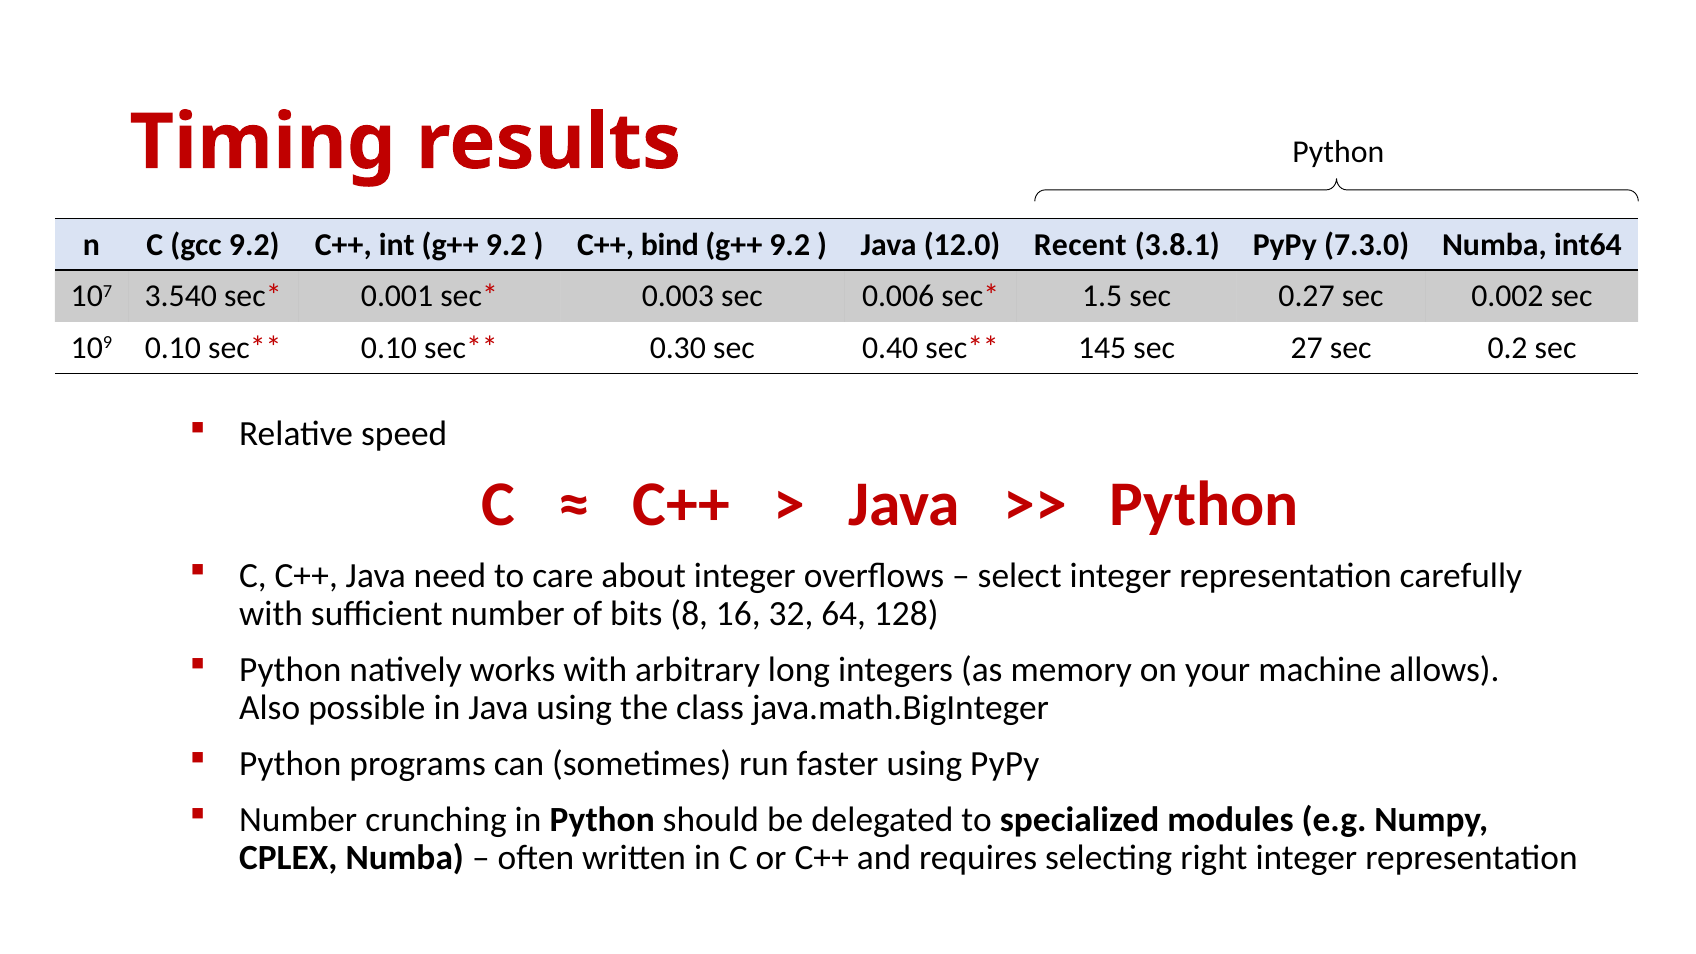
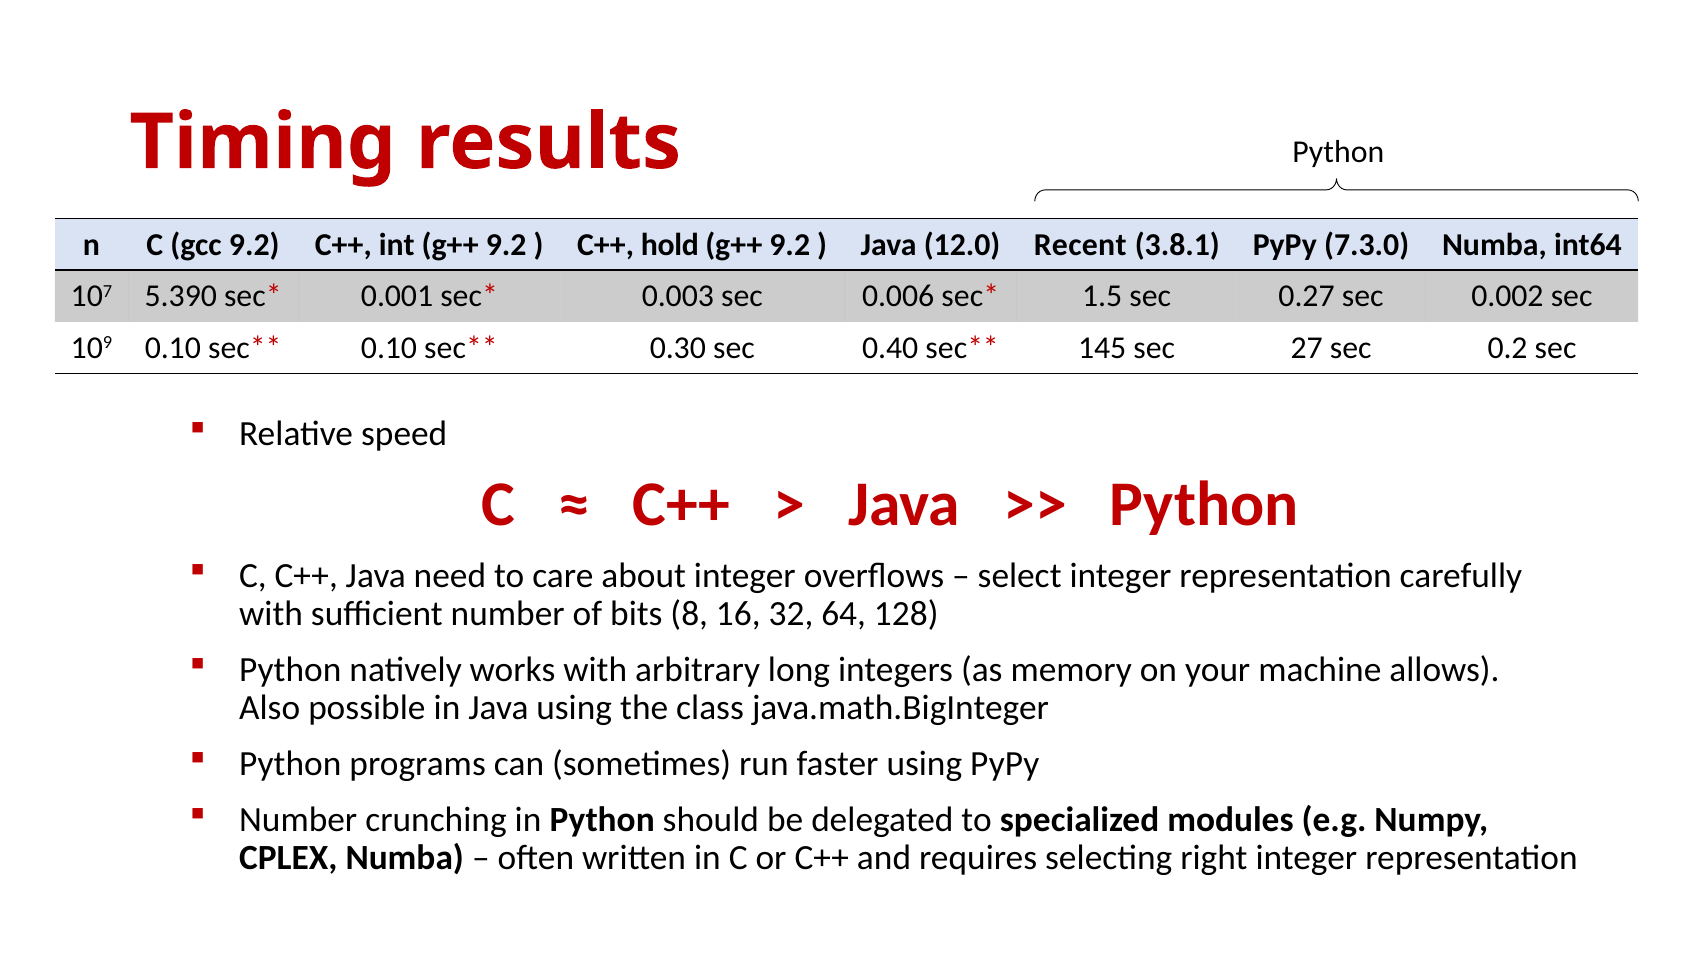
bind: bind -> hold
3.540: 3.540 -> 5.390
